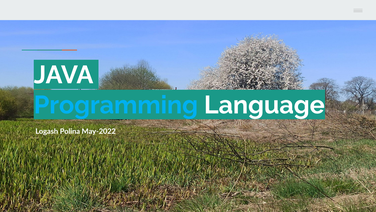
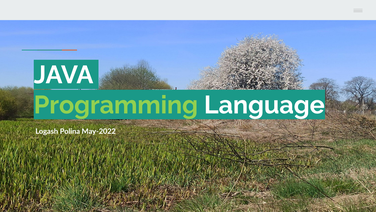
Programming colour: light blue -> light green
